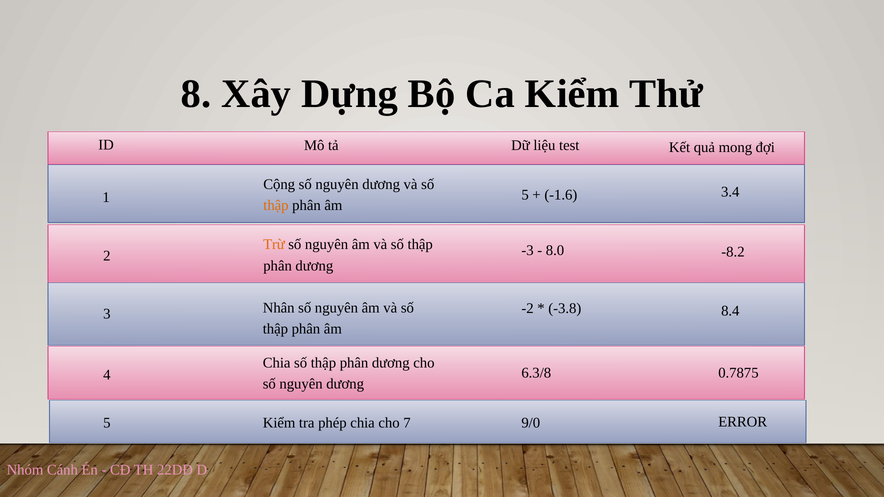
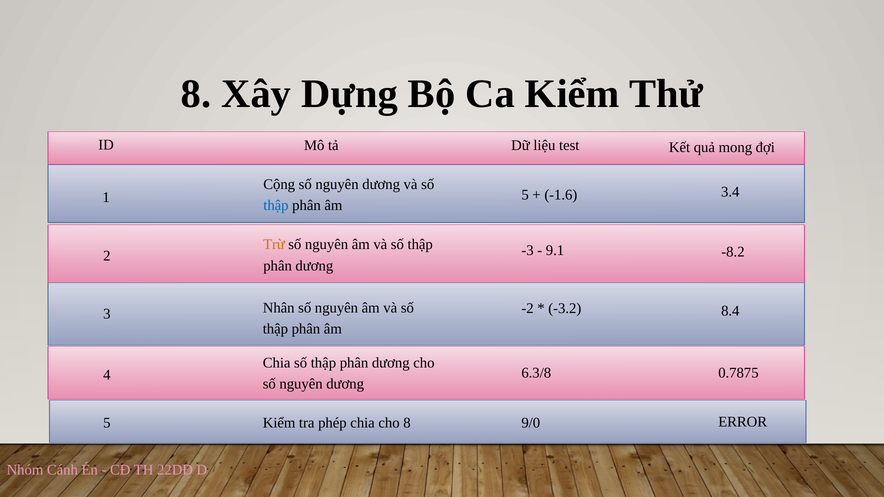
thập at (276, 205) colour: orange -> blue
8.0: 8.0 -> 9.1
-3.8: -3.8 -> -3.2
cho 7: 7 -> 8
